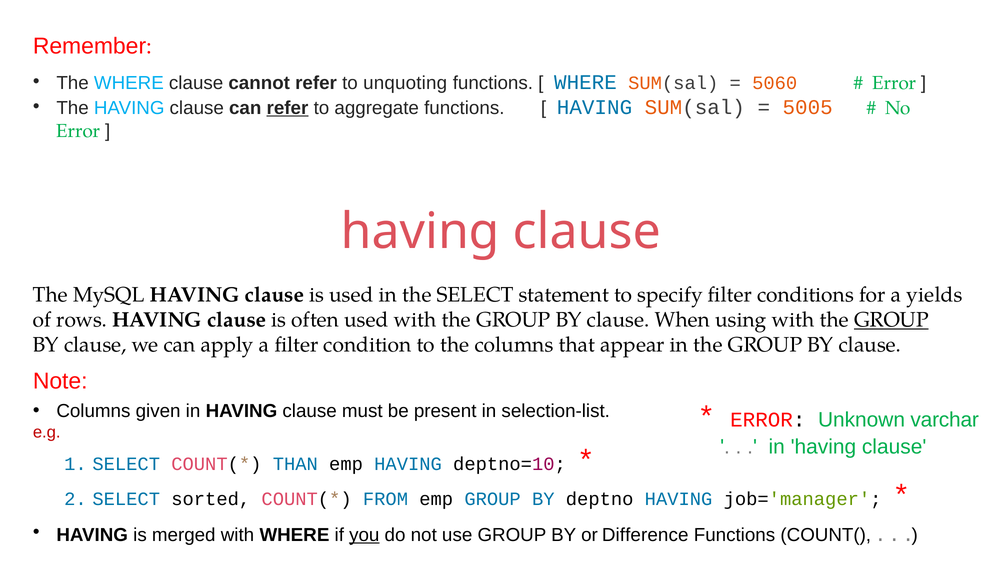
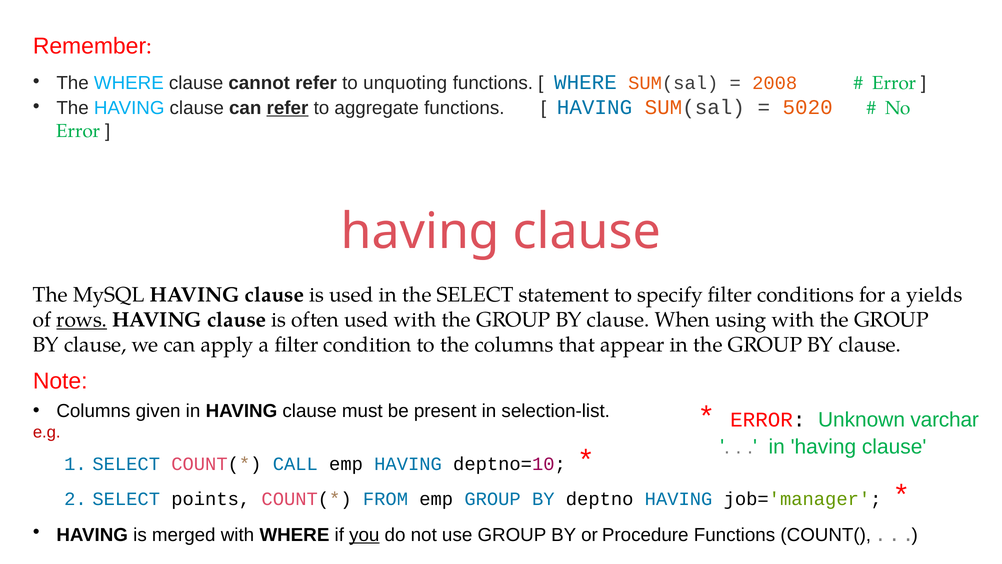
5060: 5060 -> 2008
5005: 5005 -> 5020
rows underline: none -> present
GROUP at (891, 320) underline: present -> none
THAN: THAN -> CALL
sorted: sorted -> points
Difference: Difference -> Procedure
